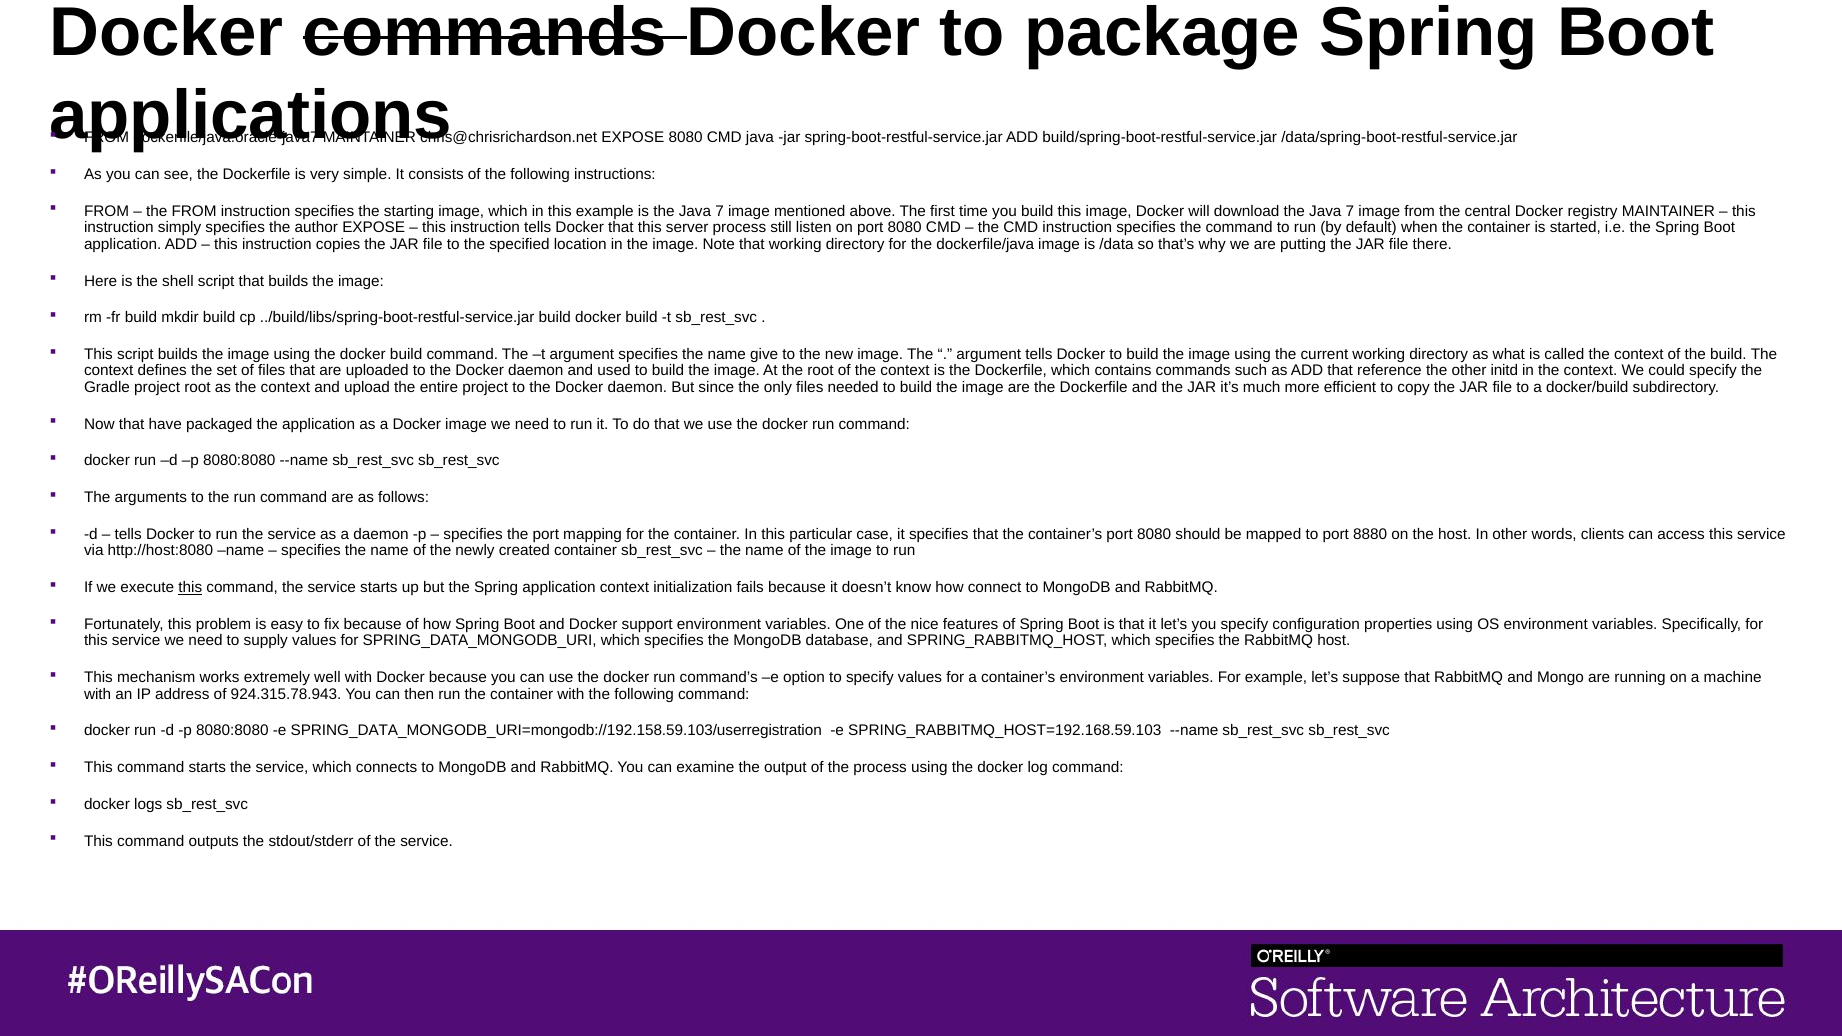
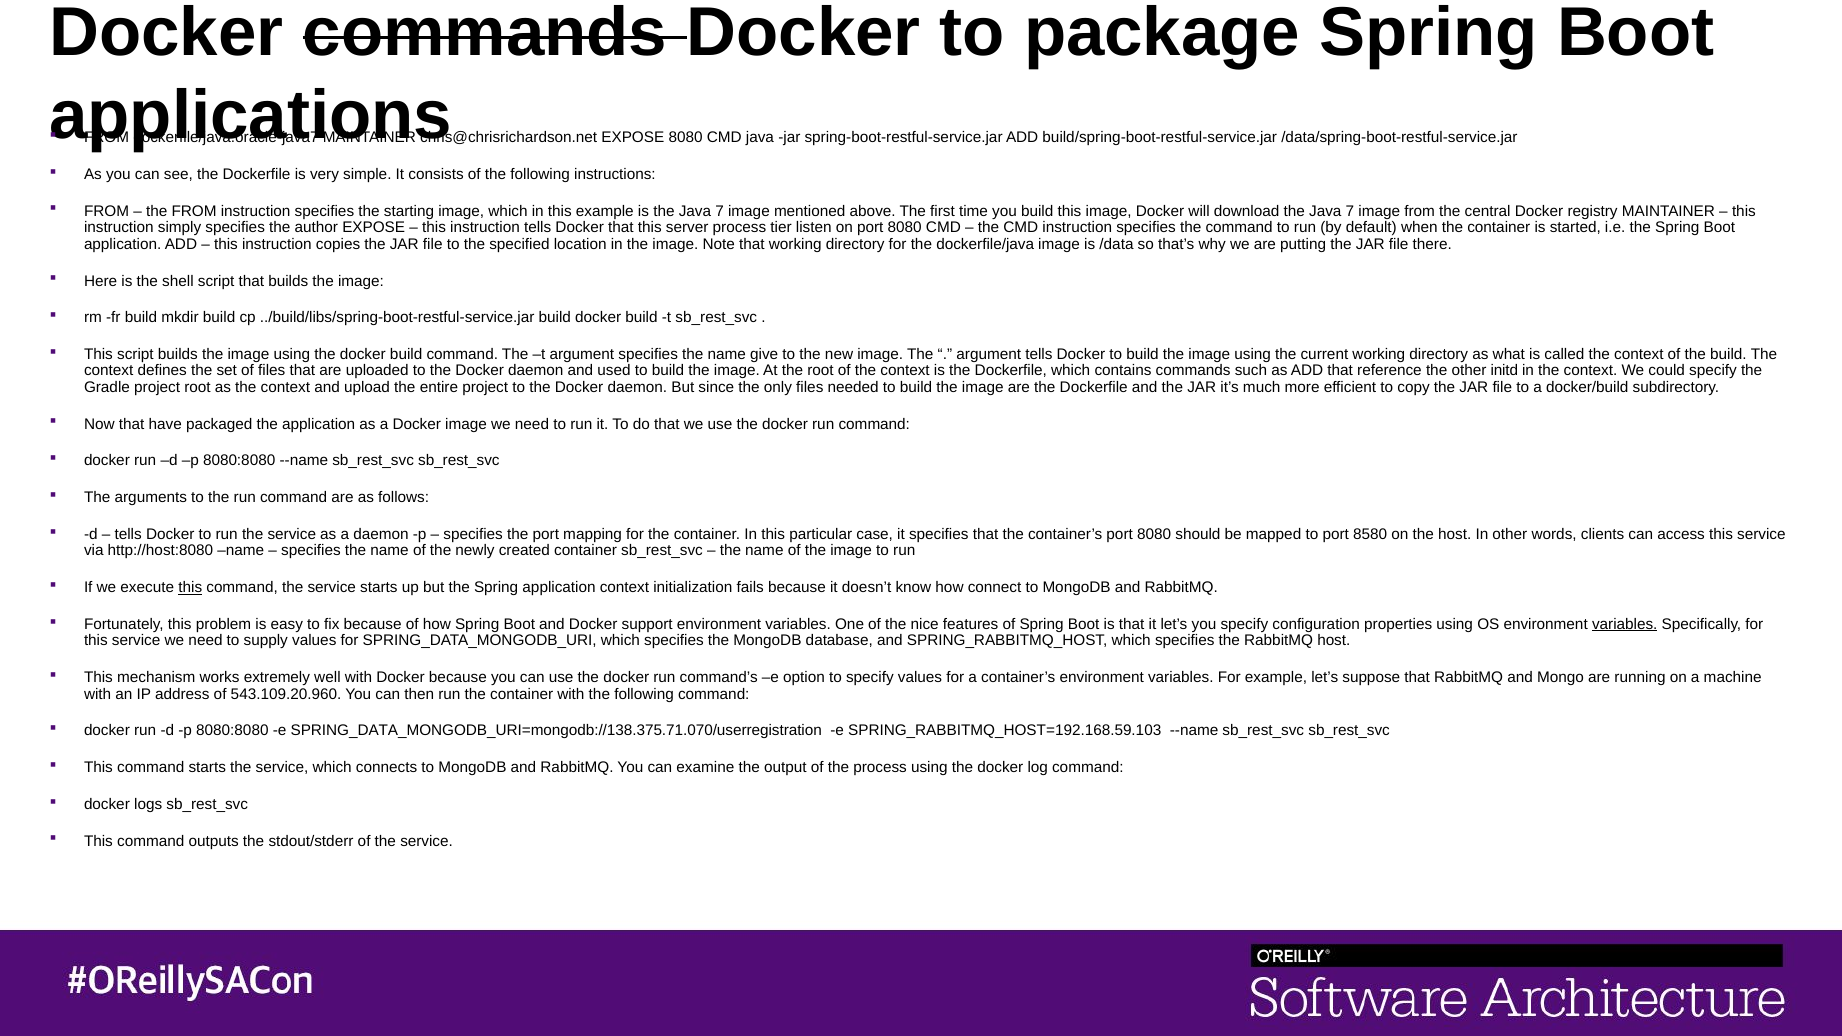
still: still -> tier
8880: 8880 -> 8580
variables at (1625, 624) underline: none -> present
924.315.78.943: 924.315.78.943 -> 543.109.20.960
SPRING_DATA_MONGODB_URI=mongodb://192.158.59.103/userregistration: SPRING_DATA_MONGODB_URI=mongodb://192.158.59.103/userregistration -> SPRING_DATA_MONGODB_URI=mongodb://138.375.71.070/userregistration
